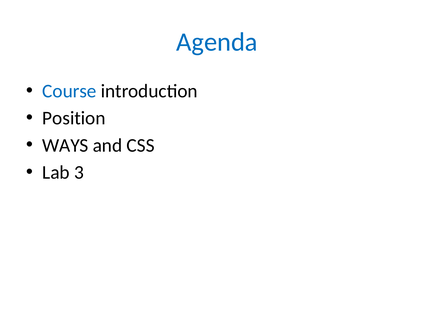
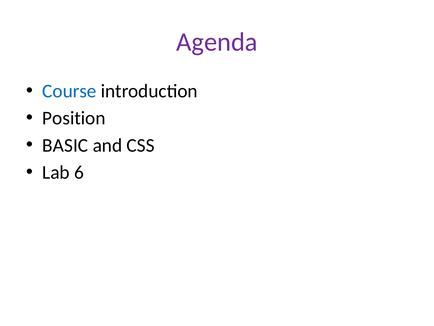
Agenda colour: blue -> purple
WAYS: WAYS -> BASIC
3: 3 -> 6
